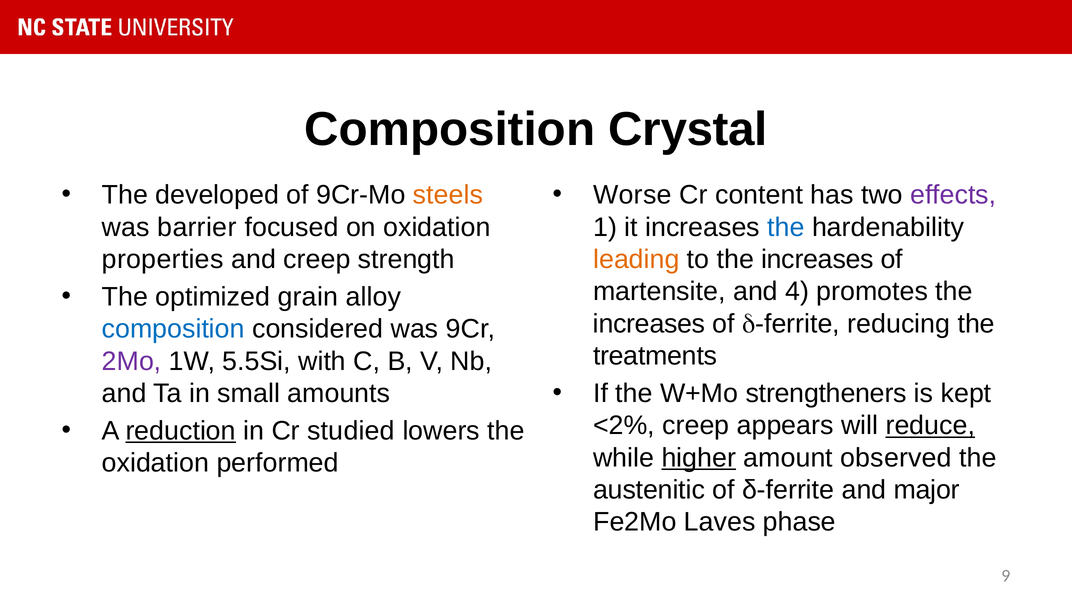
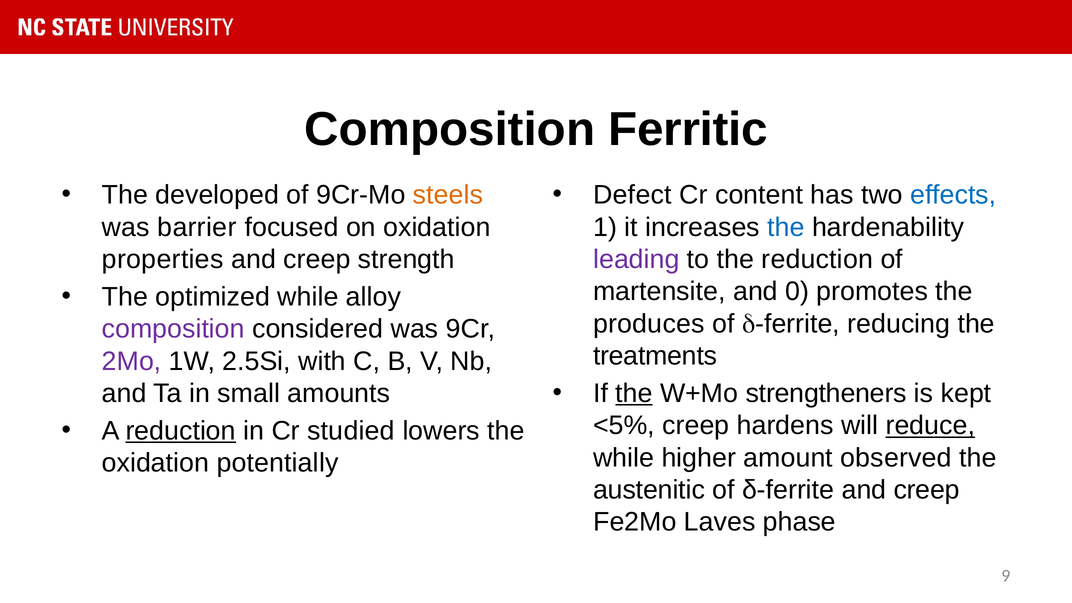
Crystal: Crystal -> Ferritic
Worse: Worse -> Defect
effects colour: purple -> blue
leading colour: orange -> purple
to the increases: increases -> reduction
4: 4 -> 0
optimized grain: grain -> while
increases at (649, 324): increases -> produces
composition at (173, 329) colour: blue -> purple
5.5Si: 5.5Si -> 2.5Si
the at (634, 393) underline: none -> present
<2%: <2% -> <5%
appears: appears -> hardens
higher underline: present -> none
performed: performed -> potentially
δ-ferrite and major: major -> creep
